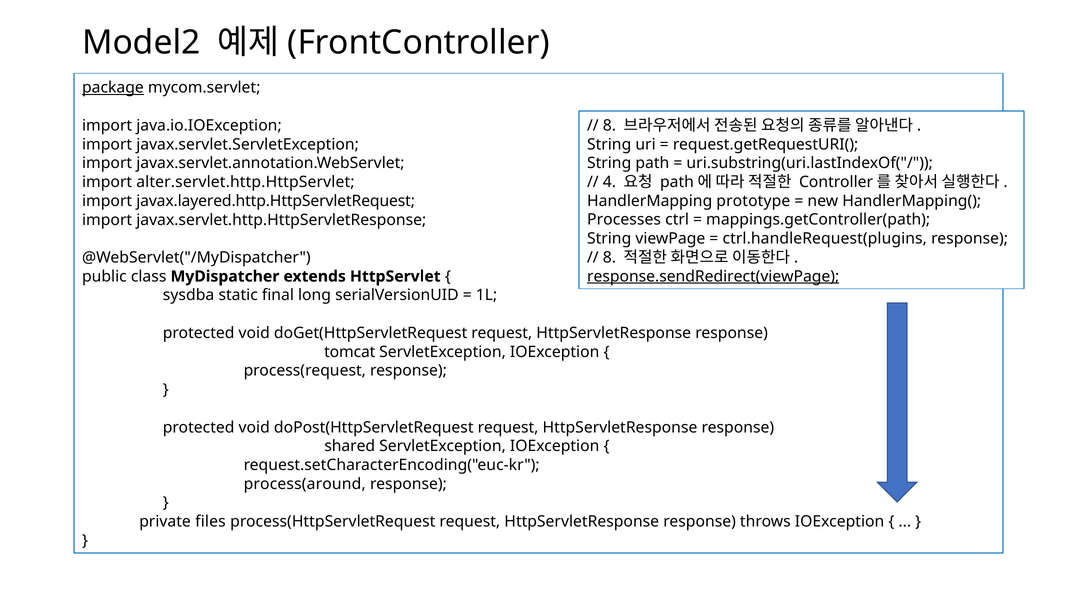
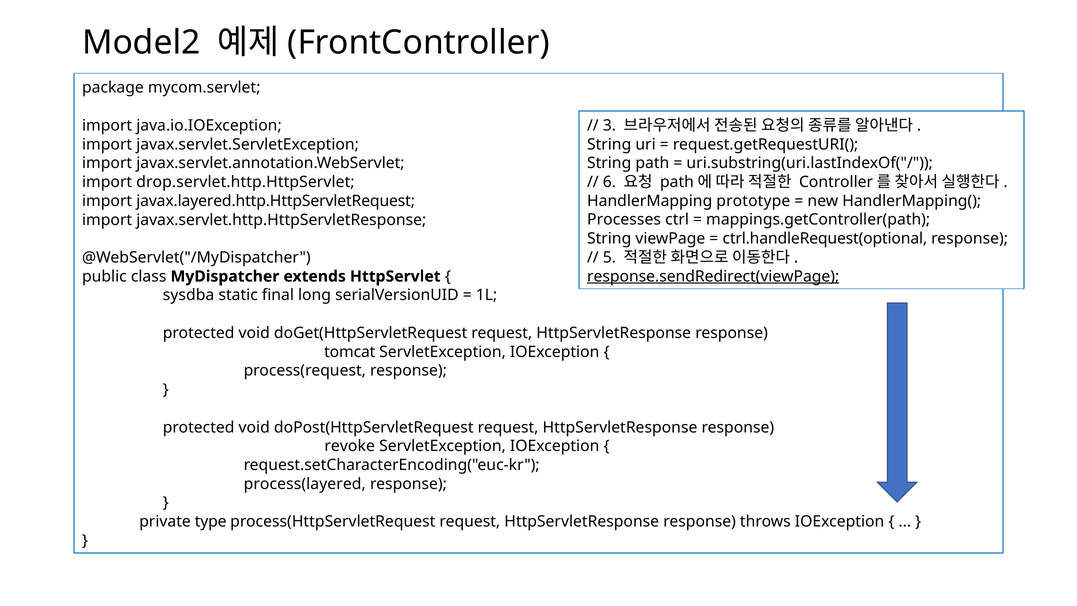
package underline: present -> none
8 at (609, 125): 8 -> 3
alter.servlet.http.HttpServlet: alter.servlet.http.HttpServlet -> drop.servlet.http.HttpServlet
4: 4 -> 6
ctrl.handleRequest(plugins: ctrl.handleRequest(plugins -> ctrl.handleRequest(optional
8 at (609, 257): 8 -> 5
shared: shared -> revoke
process(around: process(around -> process(layered
files: files -> type
